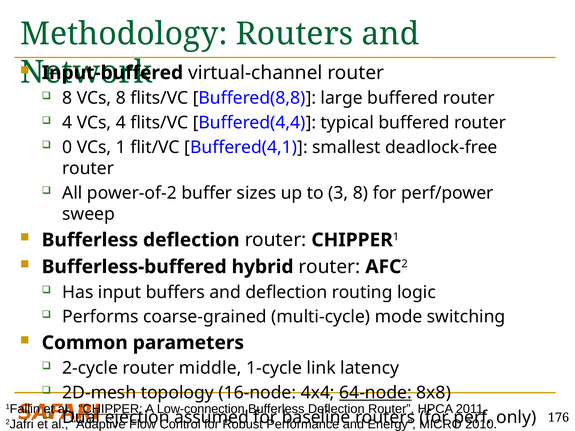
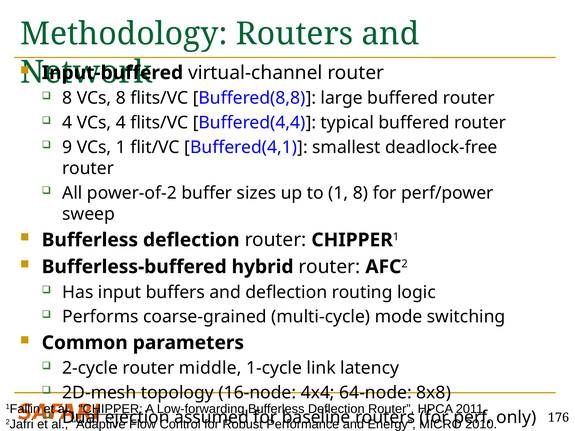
0: 0 -> 9
to 3: 3 -> 1
64-node underline: present -> none
Low-connection: Low-connection -> Low-forwarding
